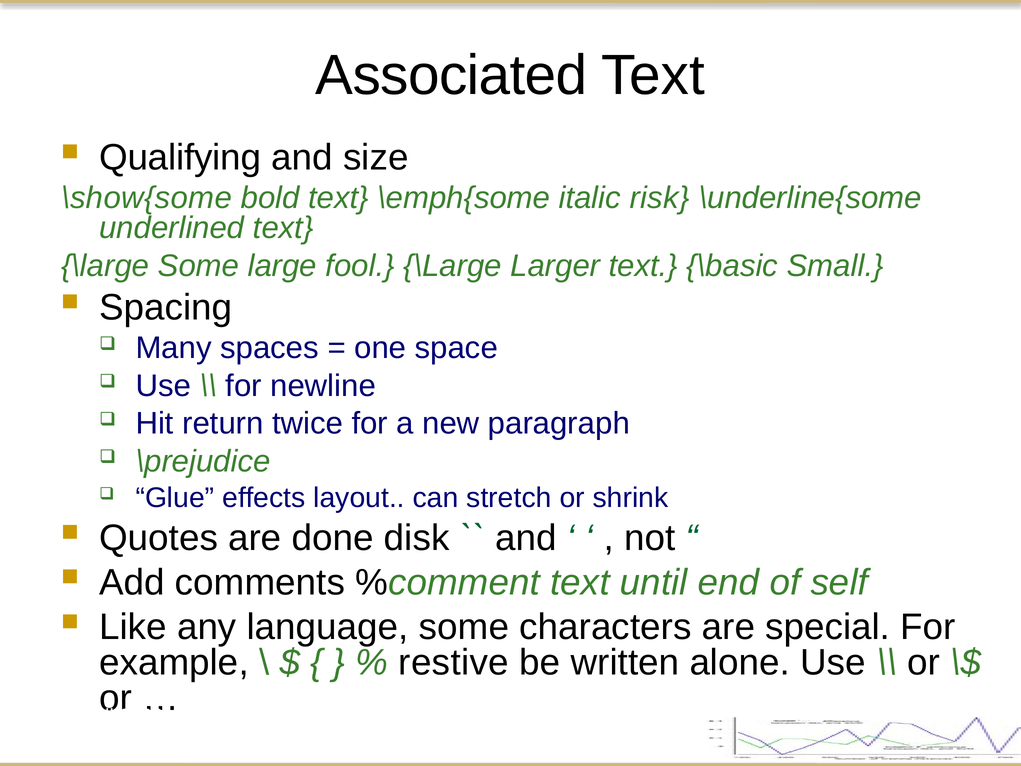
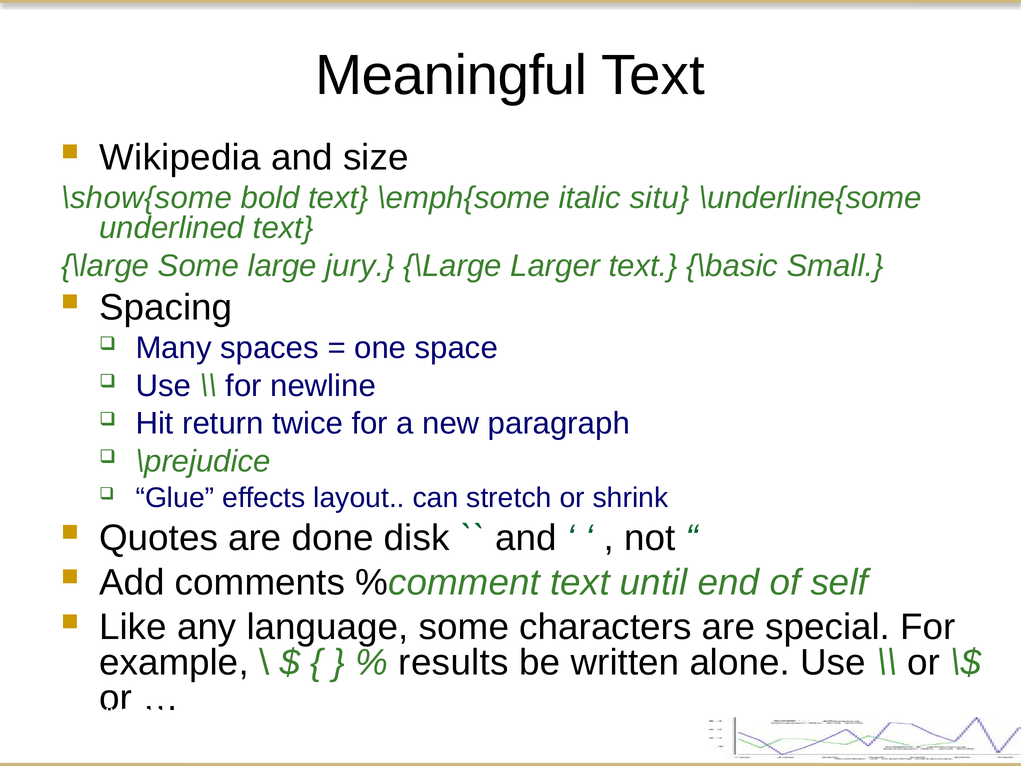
Associated: Associated -> Meaningful
Qualifying: Qualifying -> Wikipedia
risk: risk -> situ
fool: fool -> jury
restive: restive -> results
